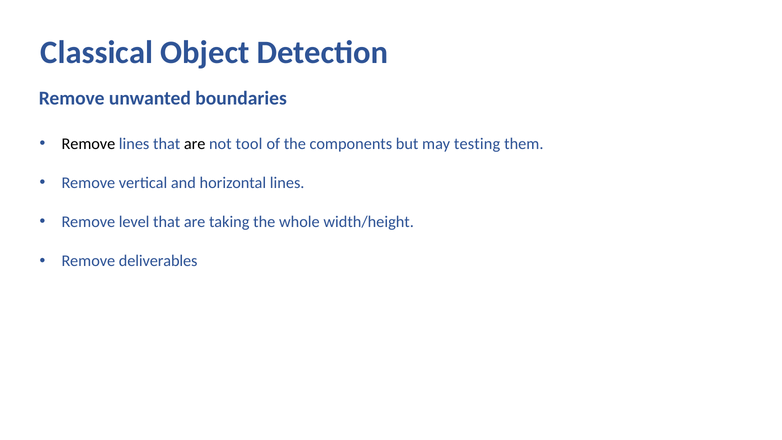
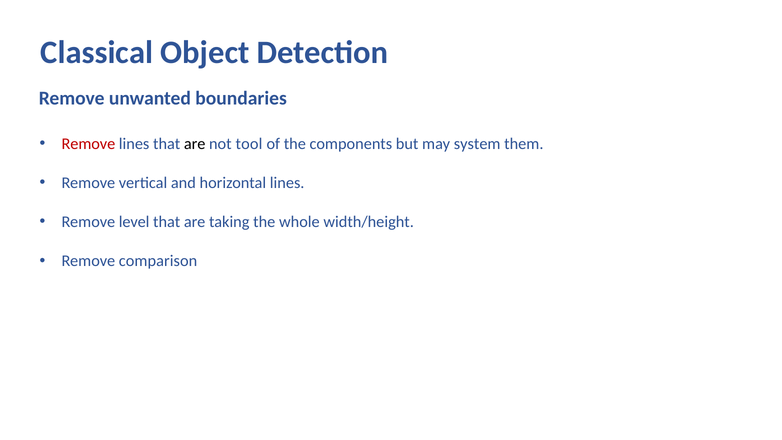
Remove at (88, 144) colour: black -> red
testing: testing -> system
deliverables: deliverables -> comparison
